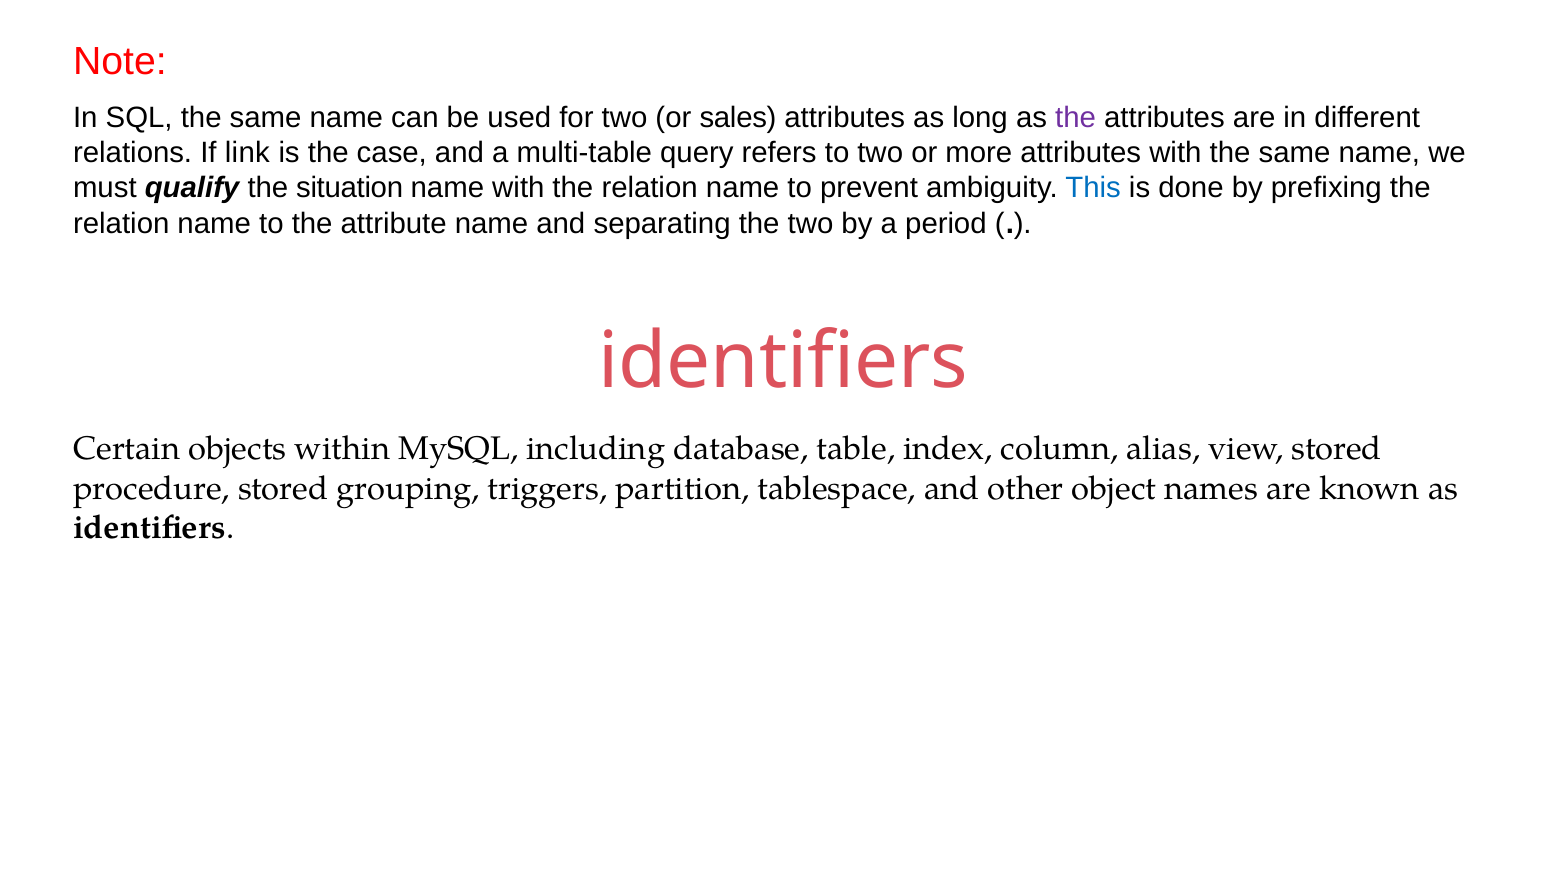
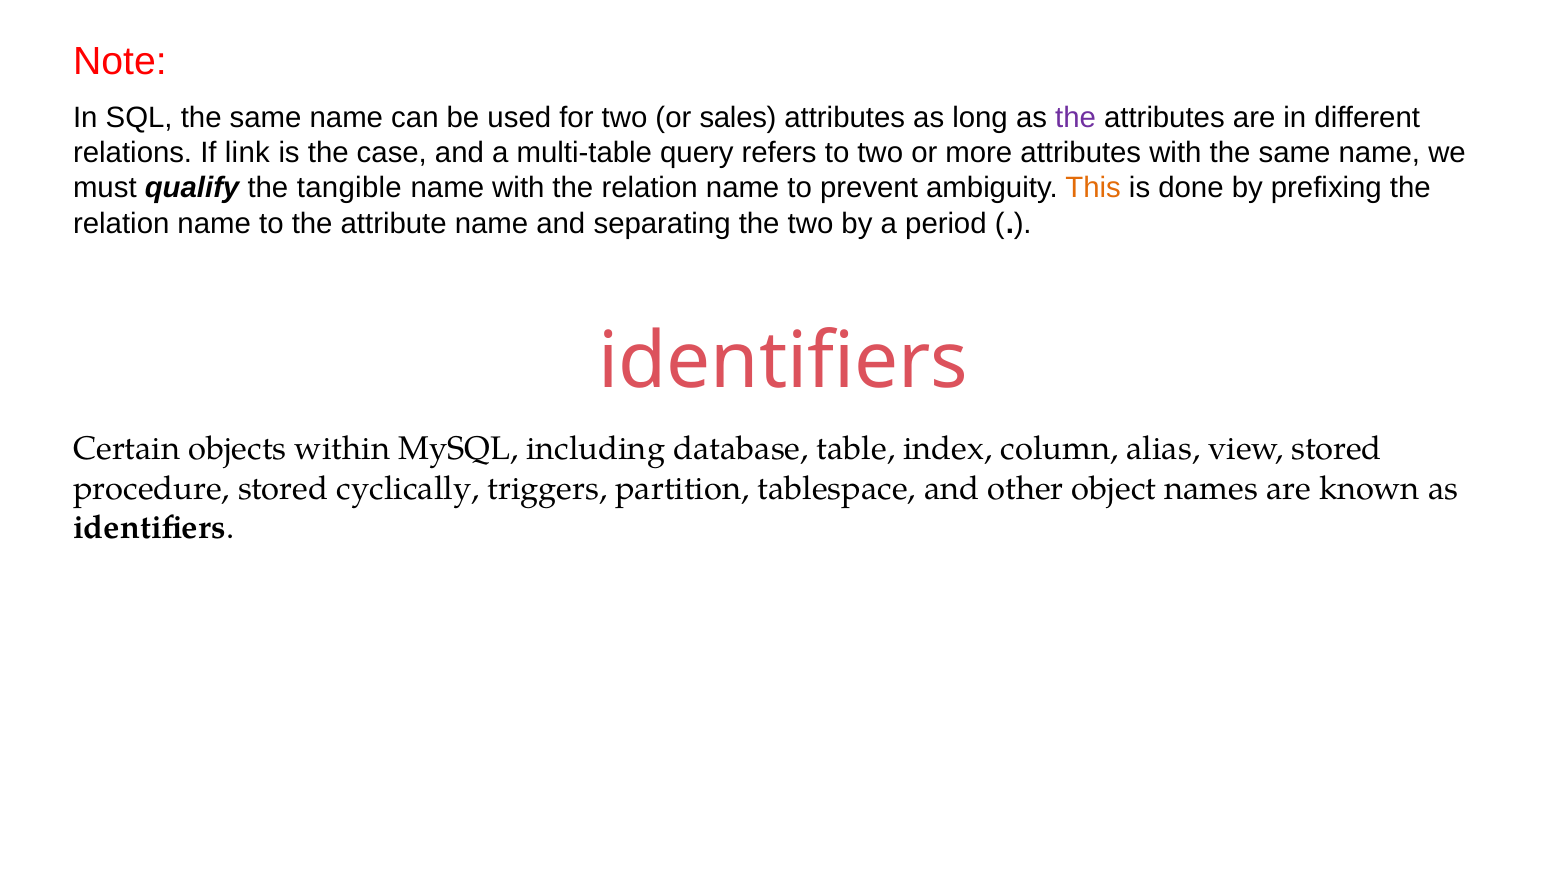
situation: situation -> tangible
This colour: blue -> orange
grouping: grouping -> cyclically
